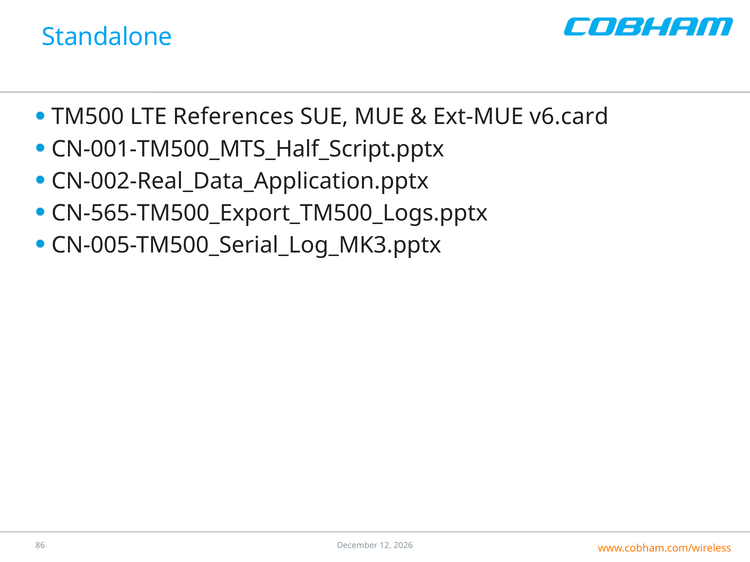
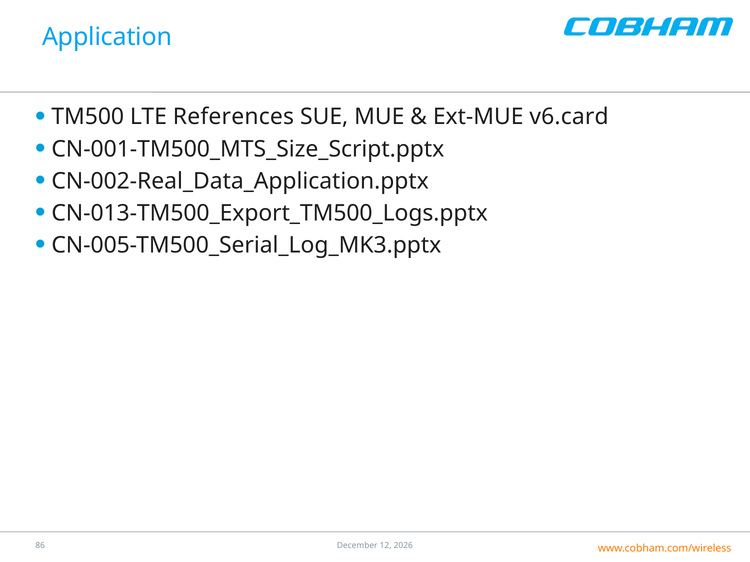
Standalone: Standalone -> Application
CN-001-TM500_MTS_Half_Script.pptx: CN-001-TM500_MTS_Half_Script.pptx -> CN-001-TM500_MTS_Size_Script.pptx
CN-565-TM500_Export_TM500_Logs.pptx: CN-565-TM500_Export_TM500_Logs.pptx -> CN-013-TM500_Export_TM500_Logs.pptx
